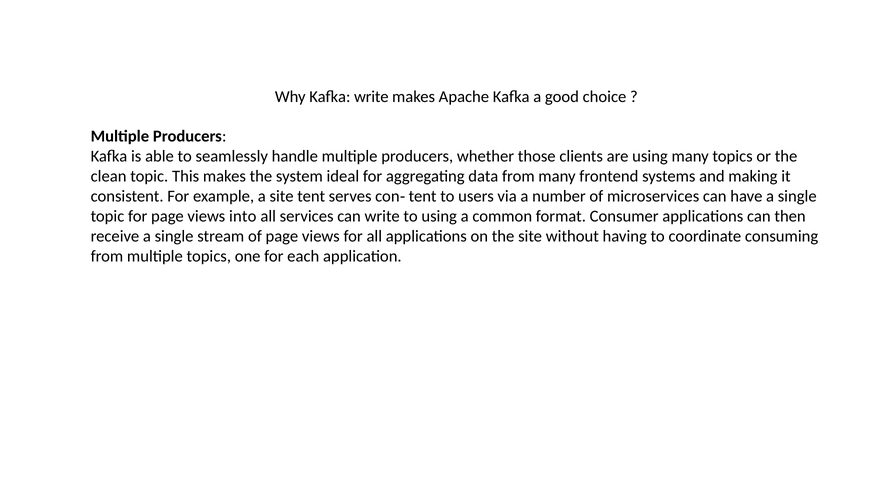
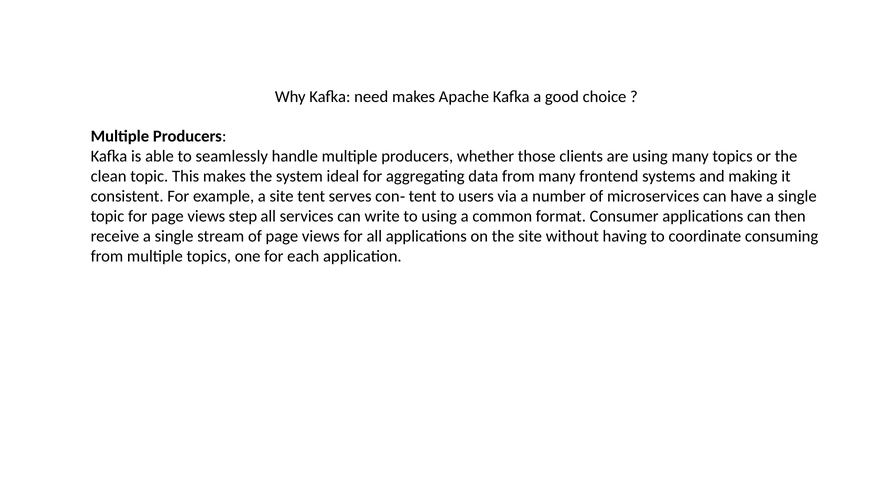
Kafka write: write -> need
into: into -> step
